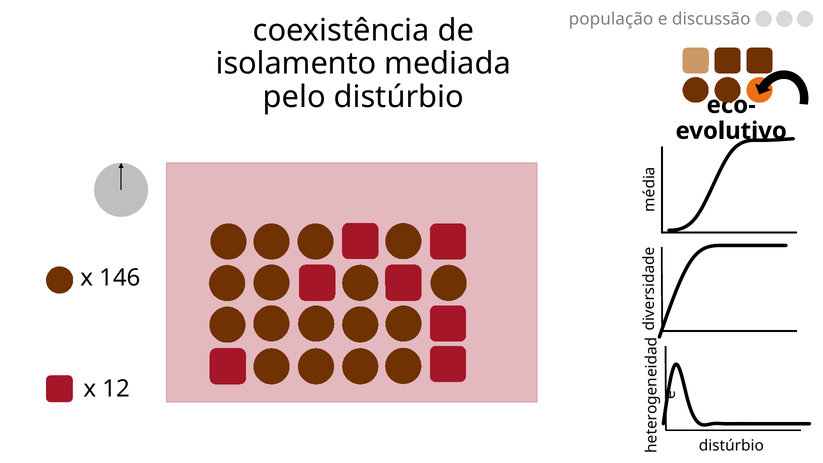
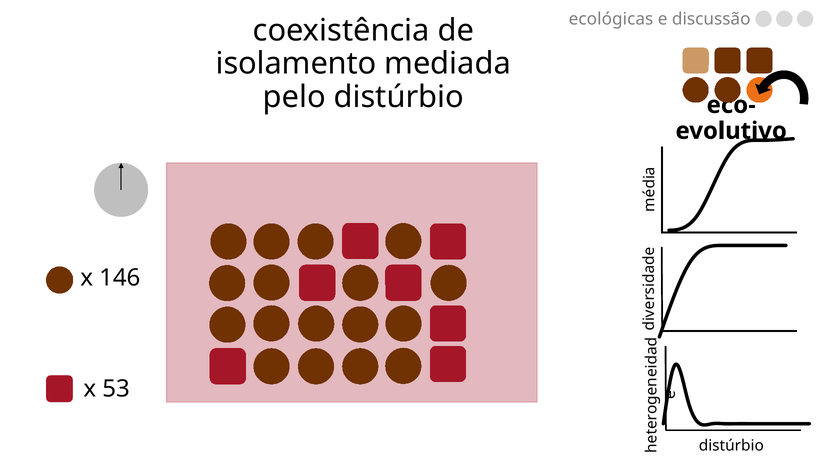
população: população -> ecológicas
12: 12 -> 53
